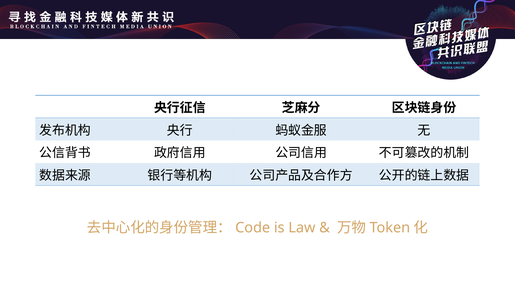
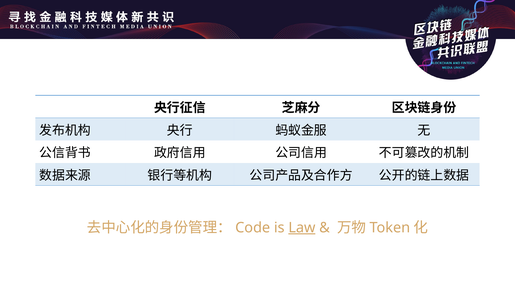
Law underline: none -> present
